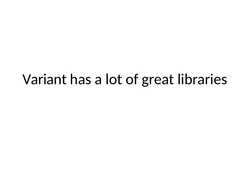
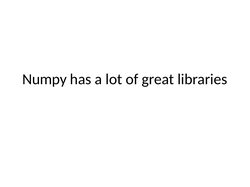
Variant: Variant -> Numpy
